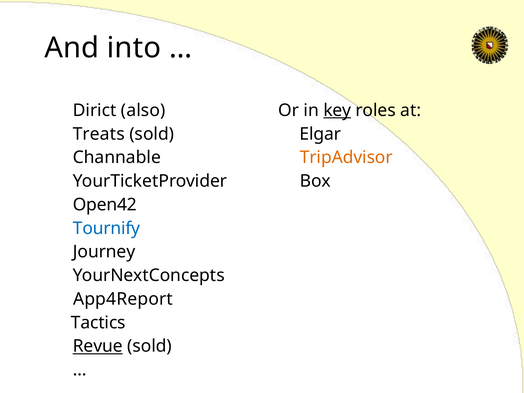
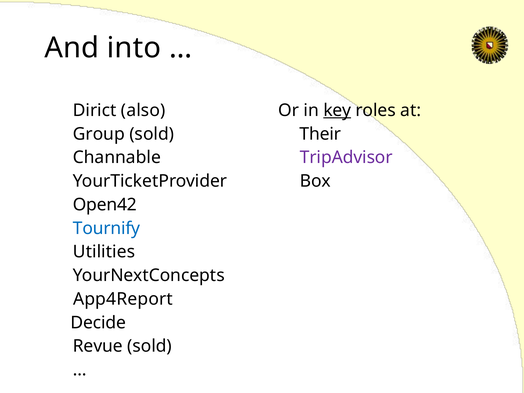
Treats: Treats -> Group
Elgar: Elgar -> Their
TripAdvisor colour: orange -> purple
Journey: Journey -> Utilities
Tactics: Tactics -> Decide
Revue underline: present -> none
